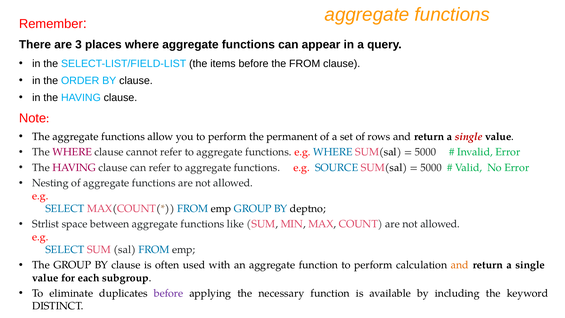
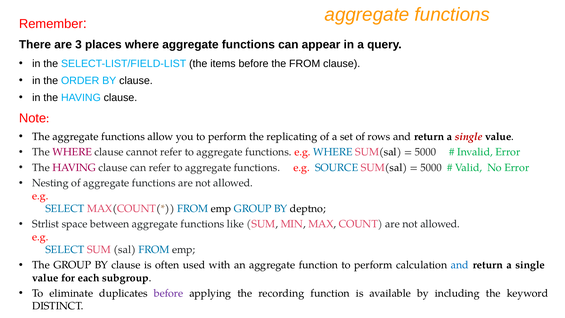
permanent: permanent -> replicating
and at (460, 265) colour: orange -> blue
necessary: necessary -> recording
